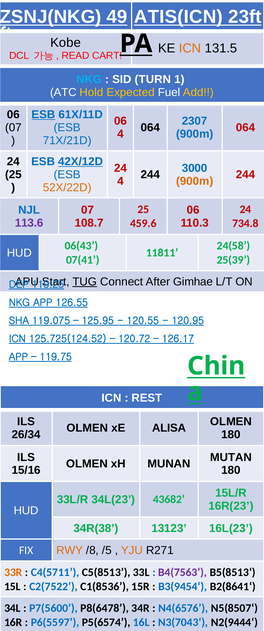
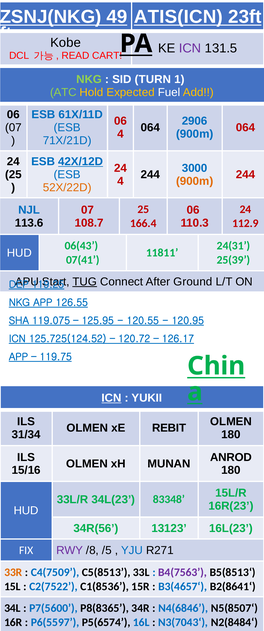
ICN at (190, 48) colour: orange -> purple
NKG at (89, 79) colour: light blue -> light green
ATC colour: white -> light green
ESB at (43, 115) underline: present -> none
2307: 2307 -> 2906
113.6 colour: purple -> black
459.6: 459.6 -> 166.4
734.8: 734.8 -> 112.9
24(58: 24(58 -> 24(31
Gimhae: Gimhae -> Ground
ICN at (111, 398) underline: none -> present
REST: REST -> YUKII
ALISA: ALISA -> REBIT
26/34: 26/34 -> 31/34
MUTAN: MUTAN -> ANROD
43682: 43682 -> 83348
34R(38: 34R(38 -> 34R(56
RWY colour: orange -> purple
YJU colour: orange -> blue
C4(5711: C4(5711 -> C4(7509
B3(9454‘: B3(9454‘ -> B3(4657‘
P8(6478: P8(6478 -> P8(8365
N4(6576: N4(6576 -> N4(6846
N2(9444‘: N2(9444‘ -> N2(8484‘
